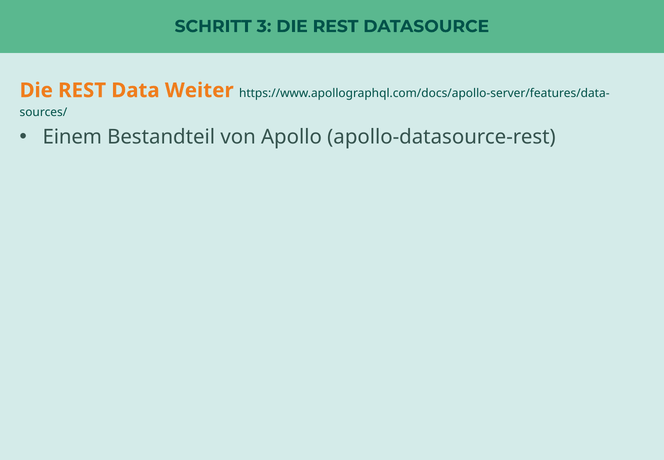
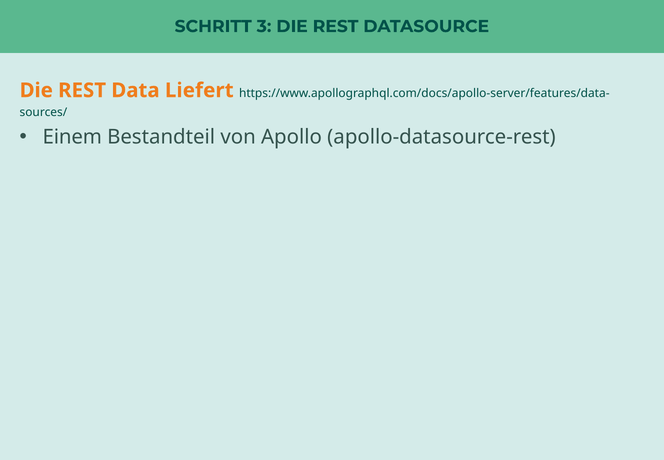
Weiter: Weiter -> Liefert
